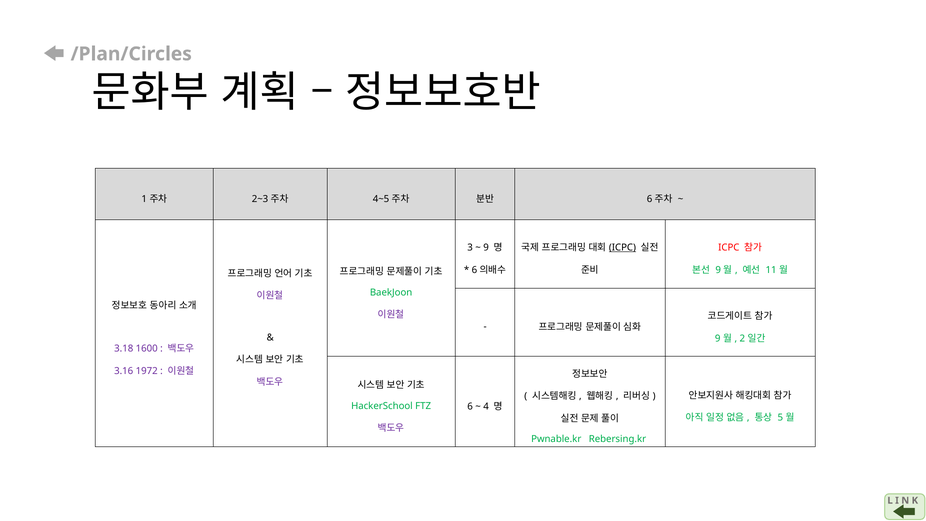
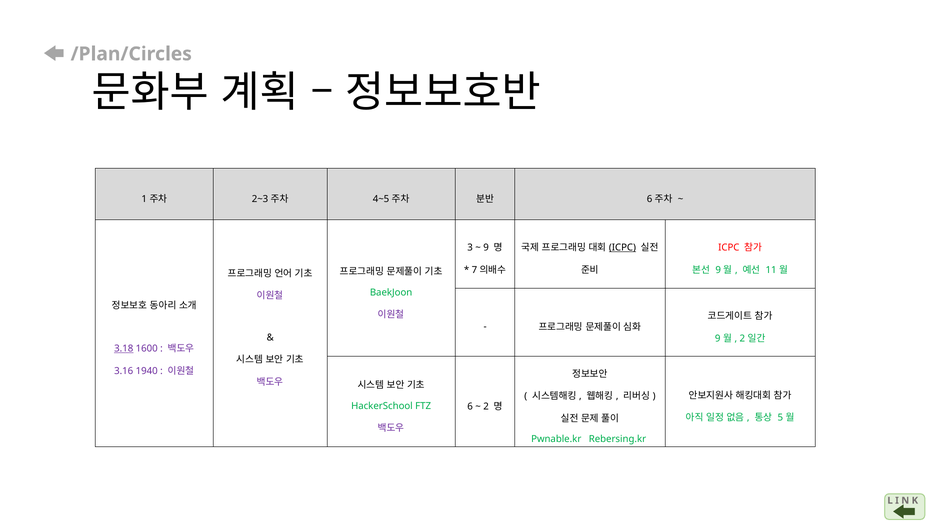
6 at (474, 270): 6 -> 7
3.18 underline: none -> present
1972: 1972 -> 1940
4 at (486, 407): 4 -> 2
